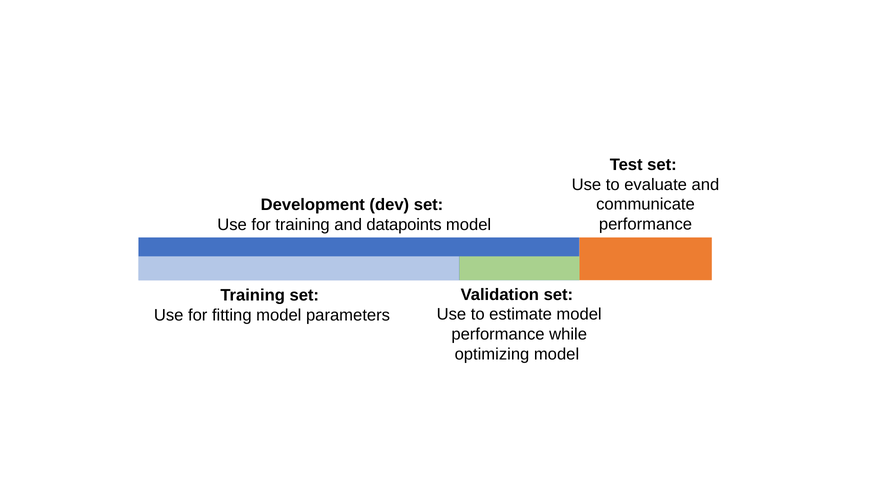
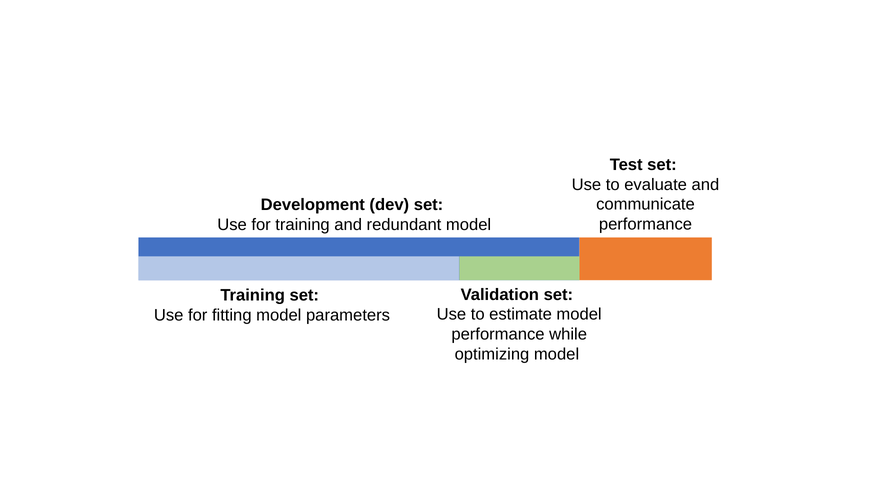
datapoints: datapoints -> redundant
